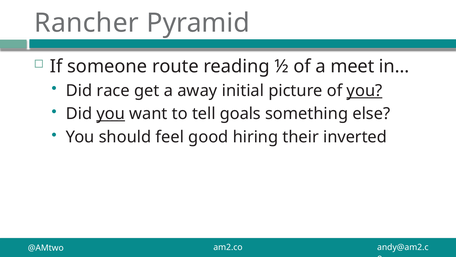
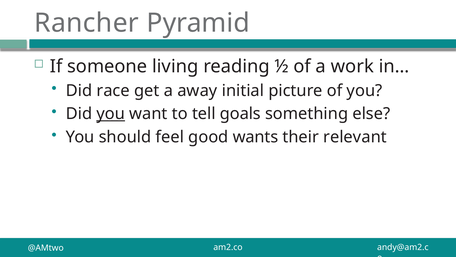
route: route -> living
meet: meet -> work
you at (364, 90) underline: present -> none
hiring: hiring -> wants
inverted: inverted -> relevant
